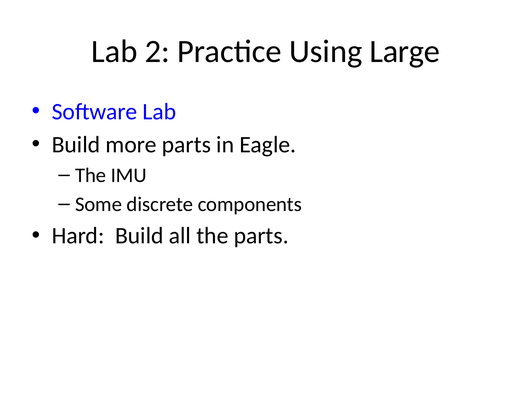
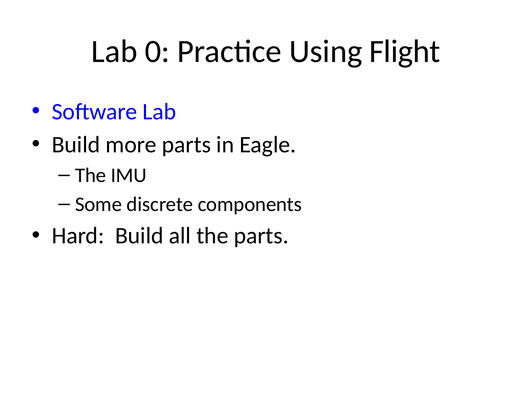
2: 2 -> 0
Large: Large -> Flight
